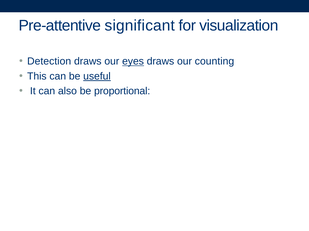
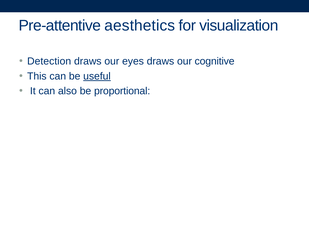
significant: significant -> aesthetics
eyes underline: present -> none
counting: counting -> cognitive
